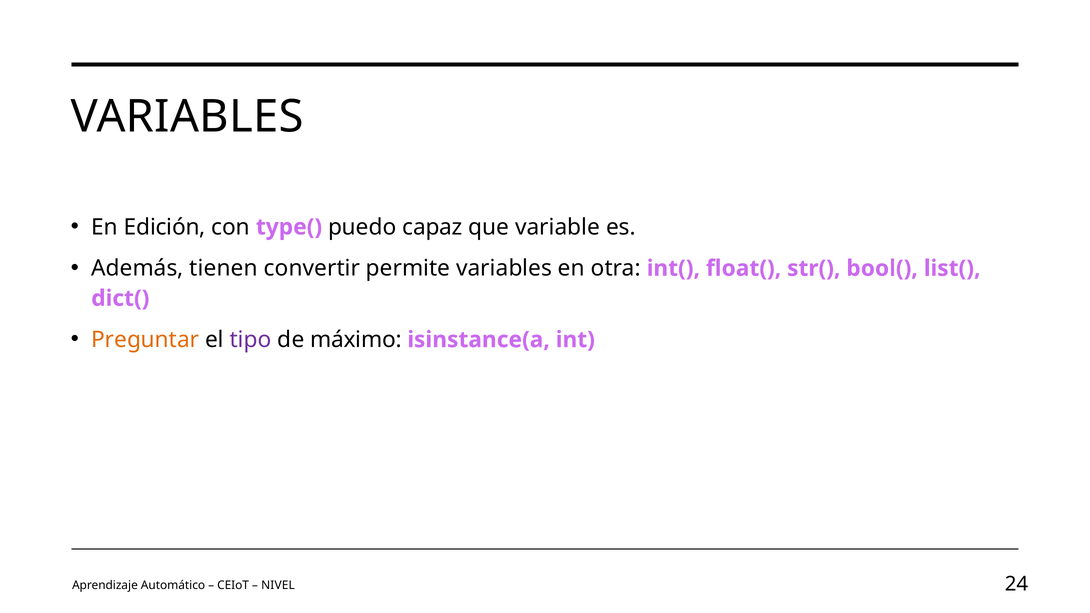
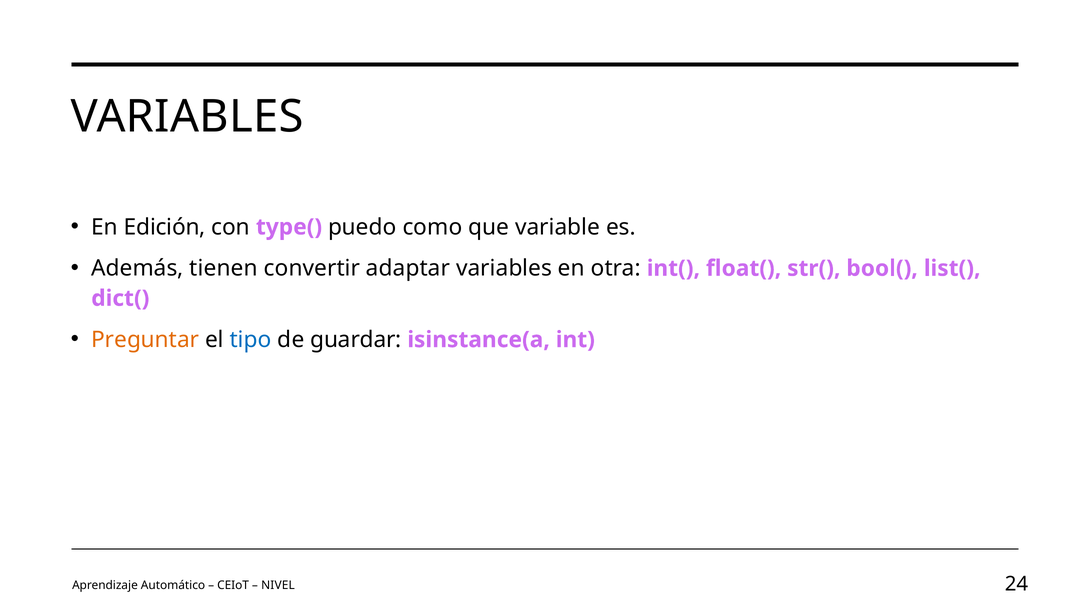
capaz: capaz -> como
permite: permite -> adaptar
tipo colour: purple -> blue
máximo: máximo -> guardar
